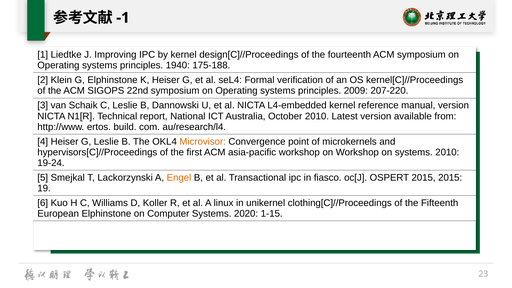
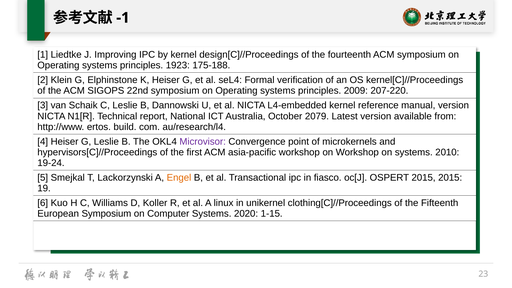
1940: 1940 -> 1923
October 2010: 2010 -> 2079
Microvisor colour: orange -> purple
European Elphinstone: Elphinstone -> Symposium
